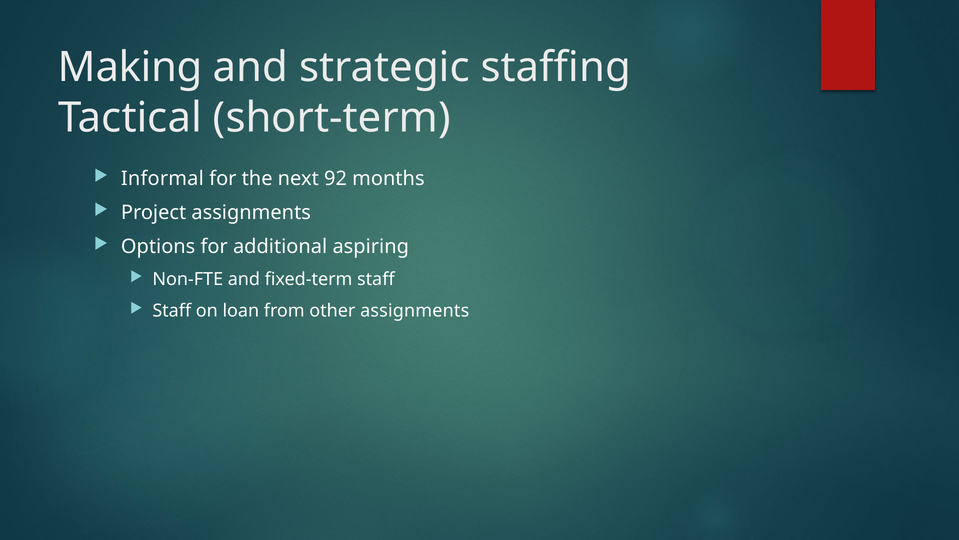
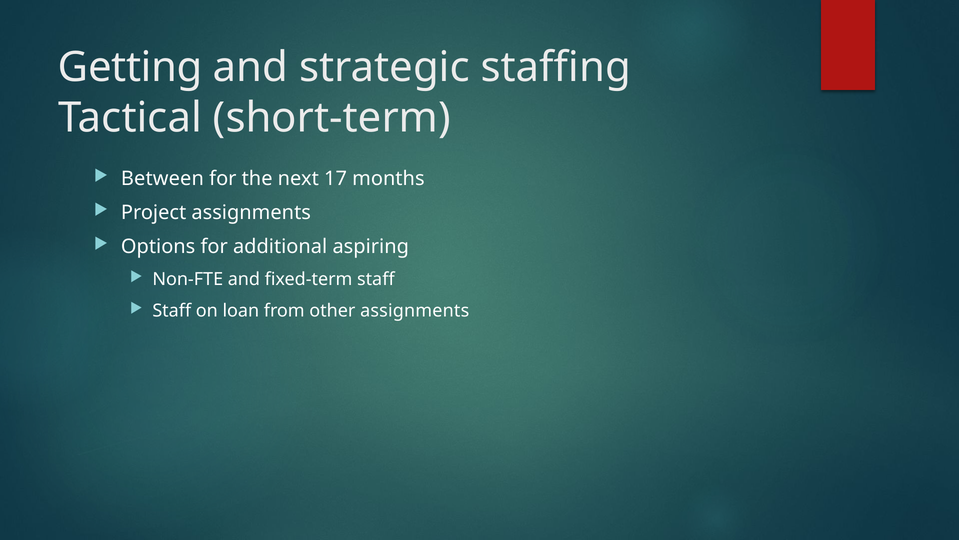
Making: Making -> Getting
Informal: Informal -> Between
92: 92 -> 17
